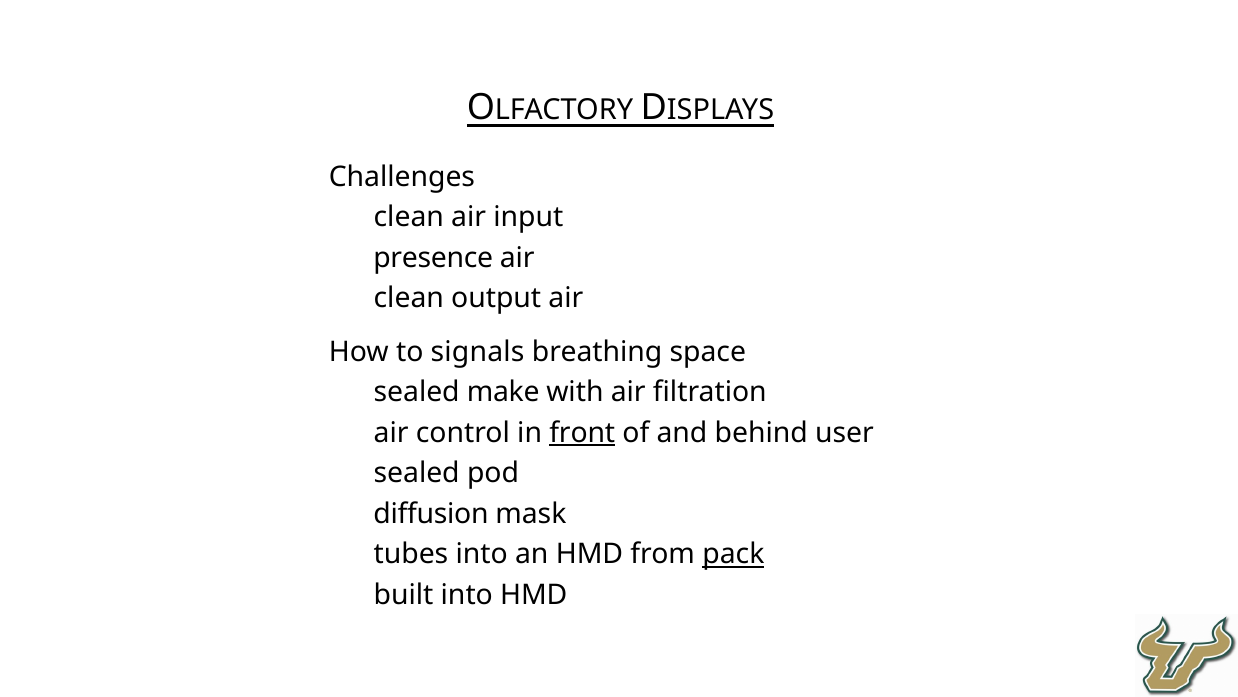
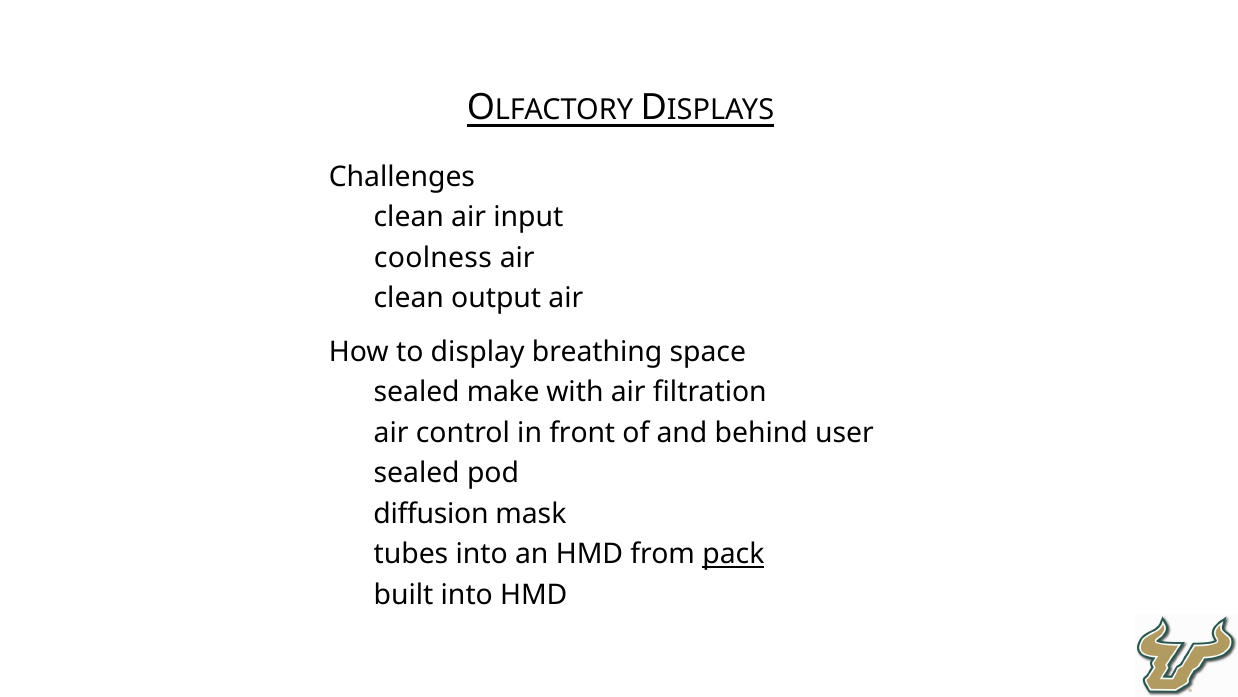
presence: presence -> coolness
signals: signals -> display
front underline: present -> none
